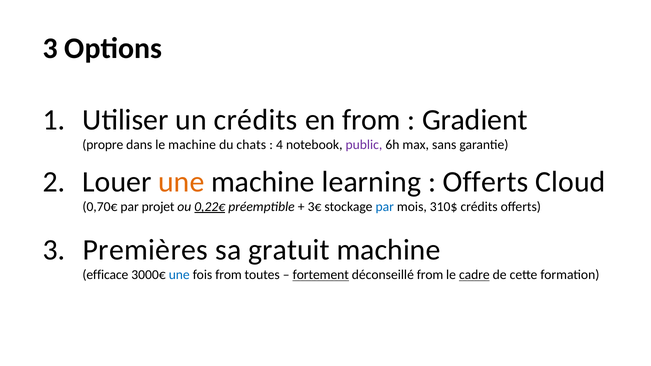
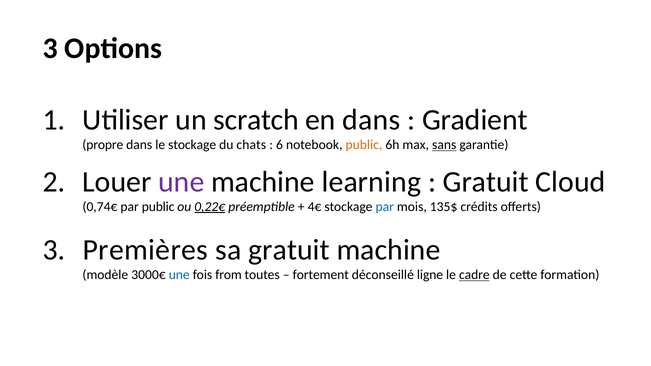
un crédits: crédits -> scratch
en from: from -> dans
le machine: machine -> stockage
4: 4 -> 6
public at (364, 145) colour: purple -> orange
sans underline: none -> present
une at (181, 182) colour: orange -> purple
Offerts at (486, 182): Offerts -> Gratuit
0,70€: 0,70€ -> 0,74€
par projet: projet -> public
3€: 3€ -> 4€
310$: 310$ -> 135$
efficace: efficace -> modèle
fortement underline: present -> none
déconseillé from: from -> ligne
